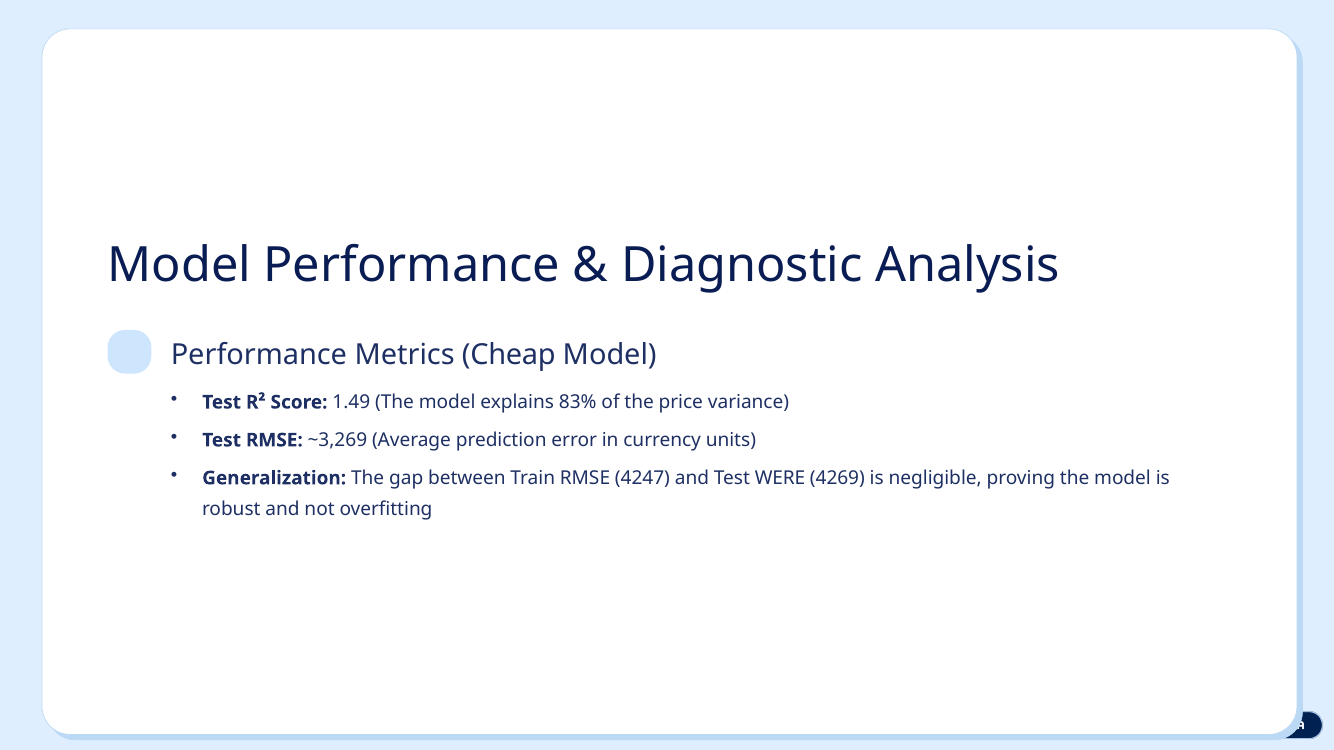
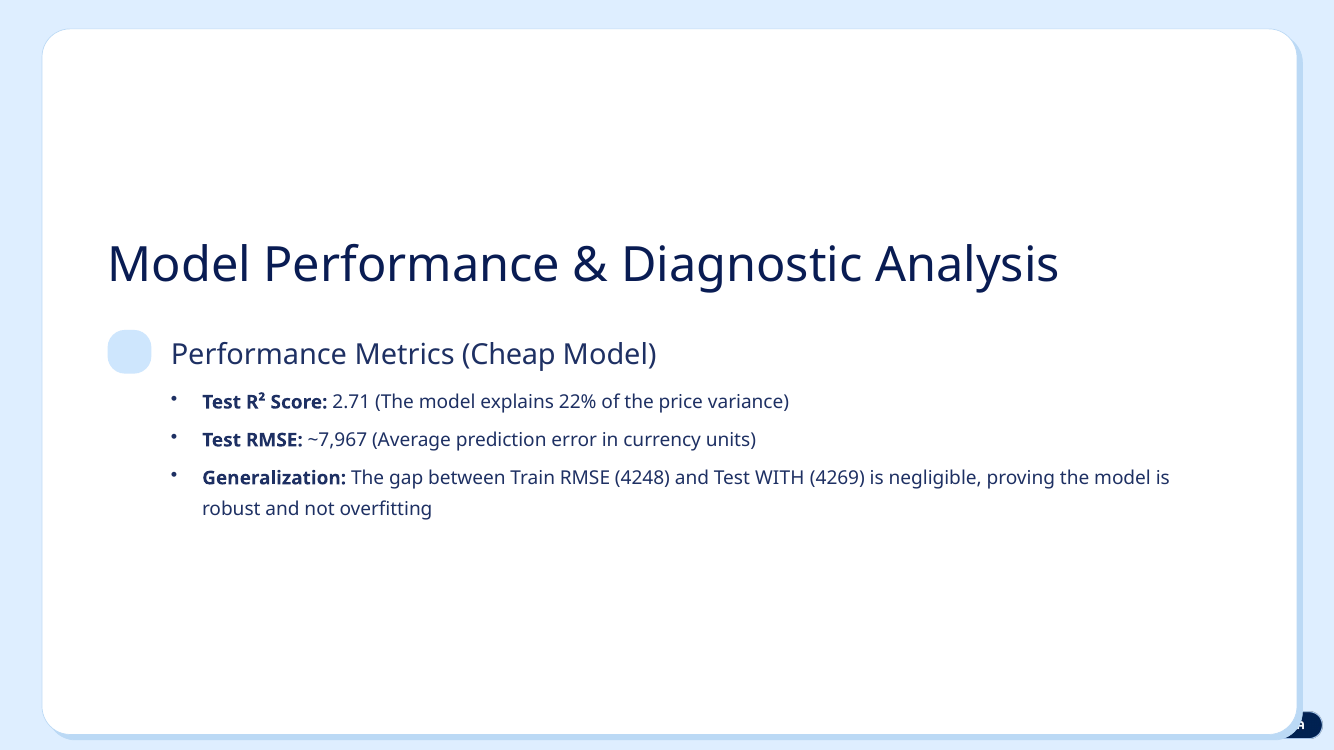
1.49: 1.49 -> 2.71
83%: 83% -> 22%
~3,269: ~3,269 -> ~7,967
4247: 4247 -> 4248
WERE: WERE -> WITH
